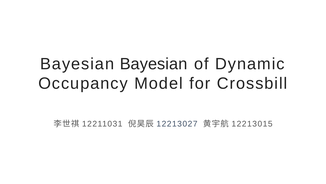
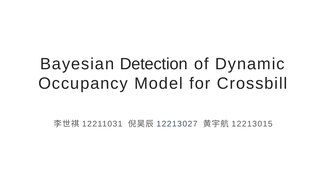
Bayesian Bayesian: Bayesian -> Detection
